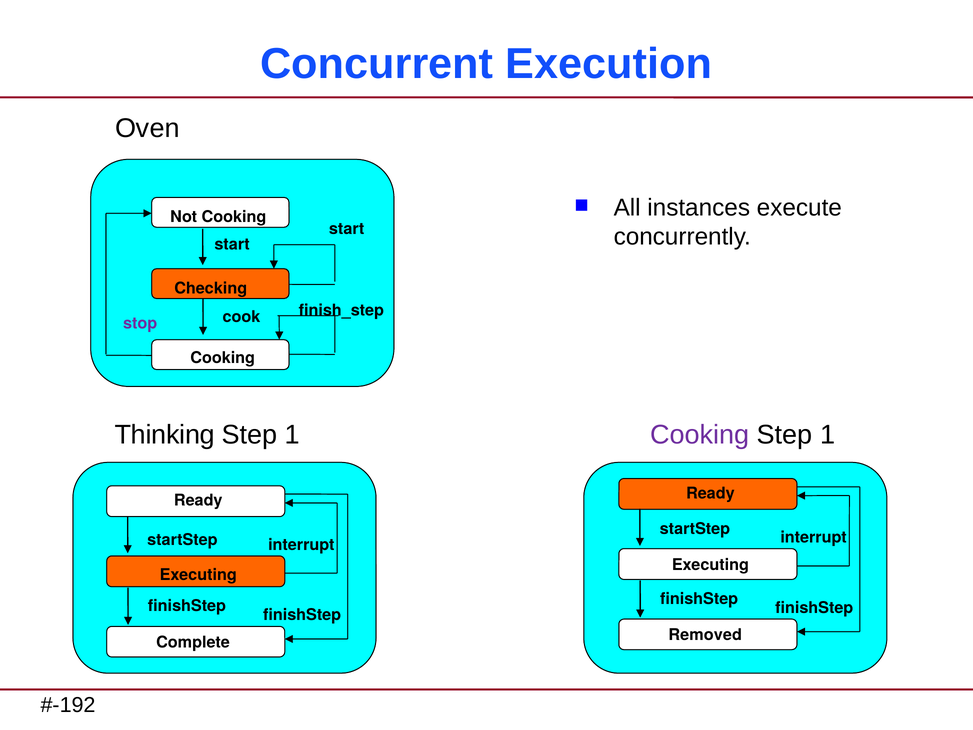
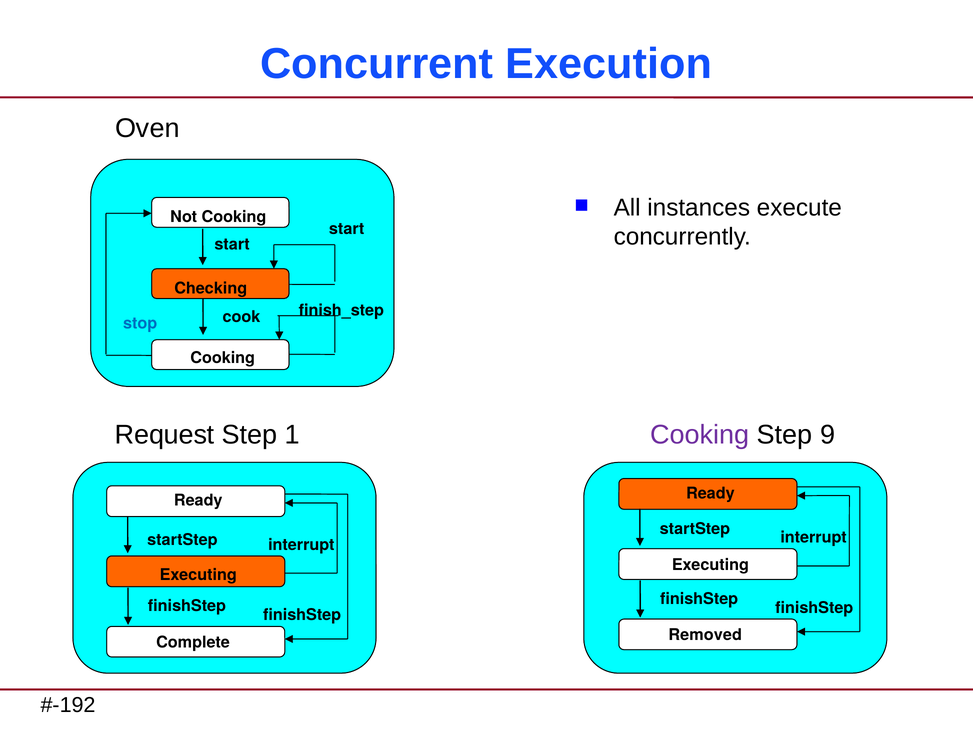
stop colour: purple -> blue
Thinking: Thinking -> Request
1 at (828, 435): 1 -> 9
